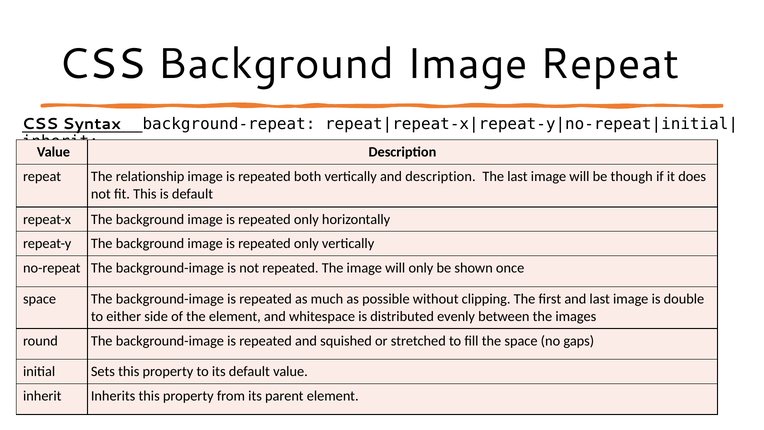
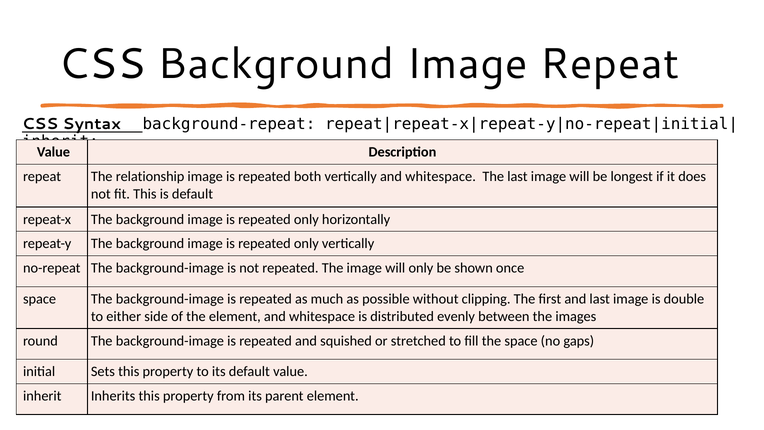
vertically and description: description -> whitespace
though: though -> longest
